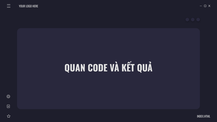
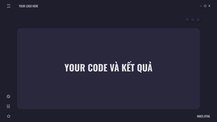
QUAN at (75, 68): QUAN -> YOUR
